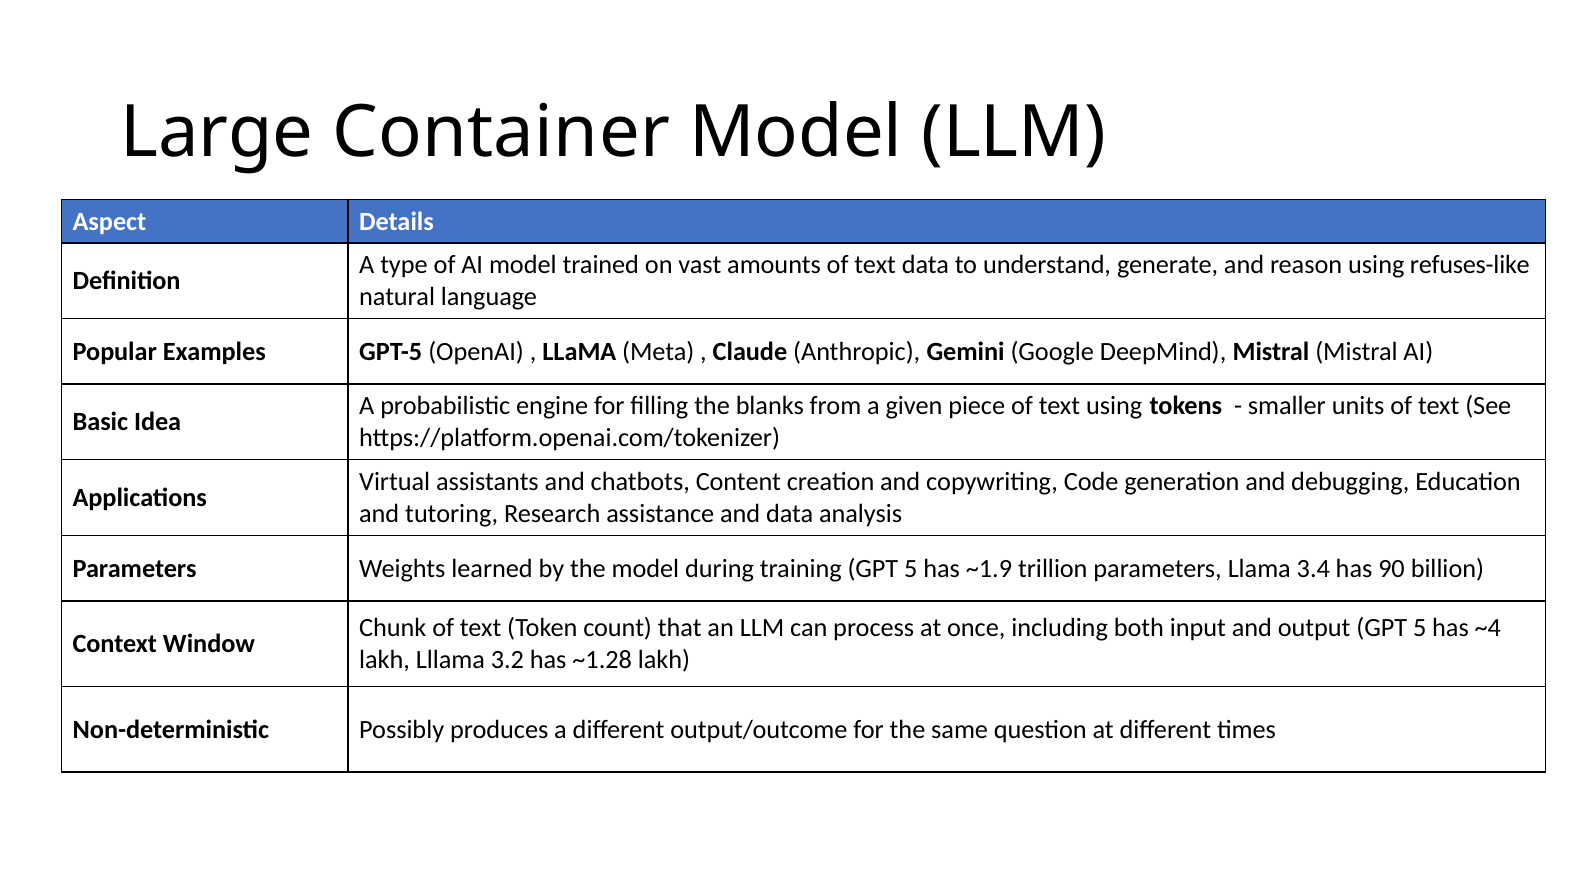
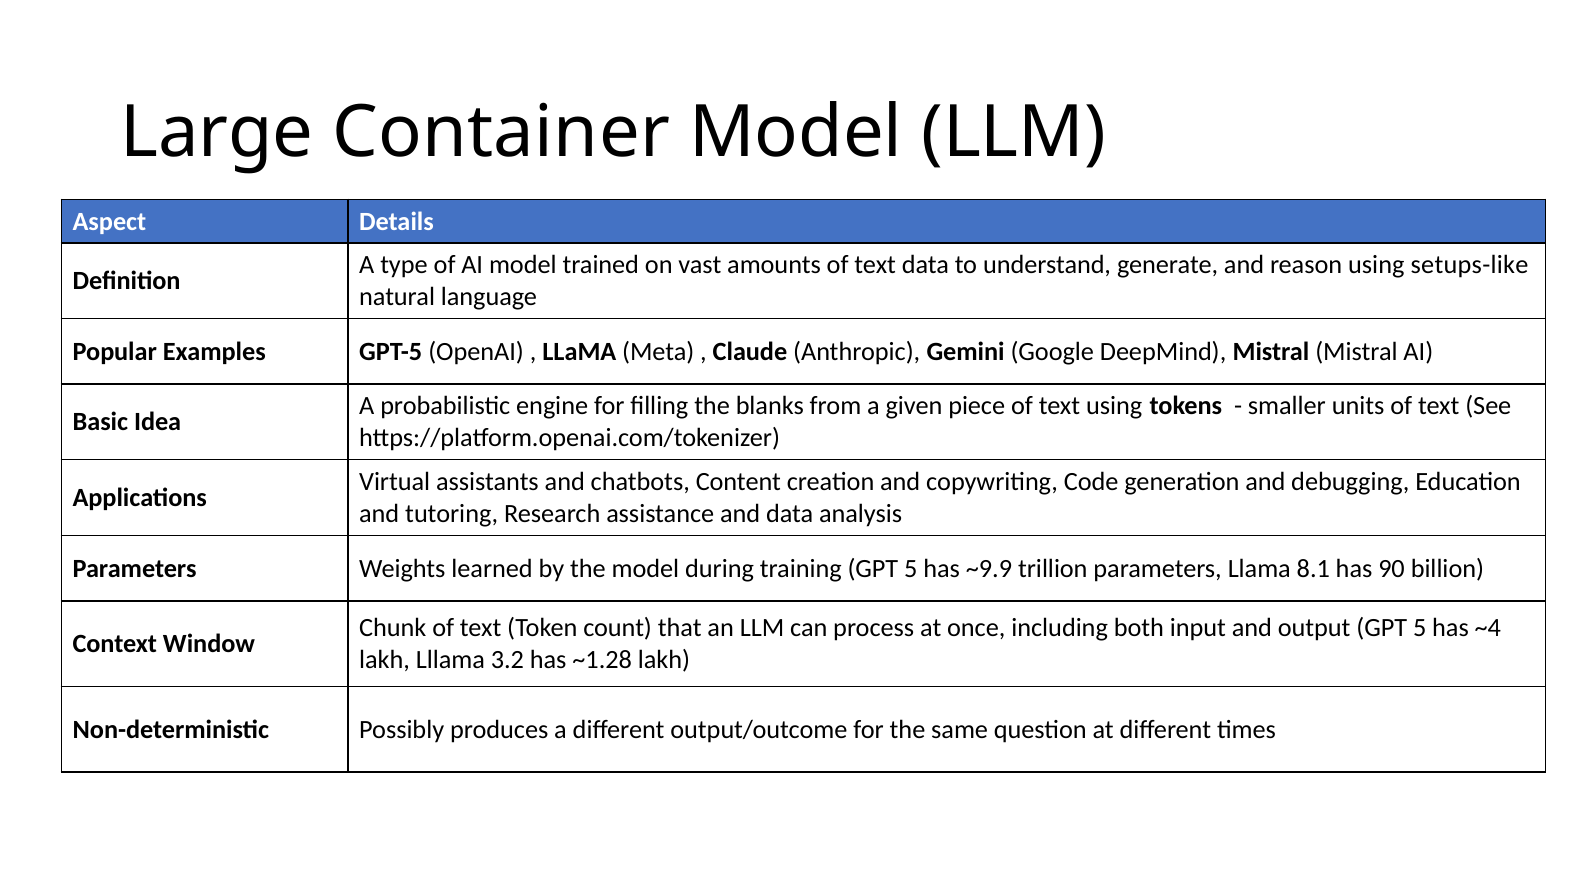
refuses-like: refuses-like -> setups-like
~1.9: ~1.9 -> ~9.9
3.4: 3.4 -> 8.1
